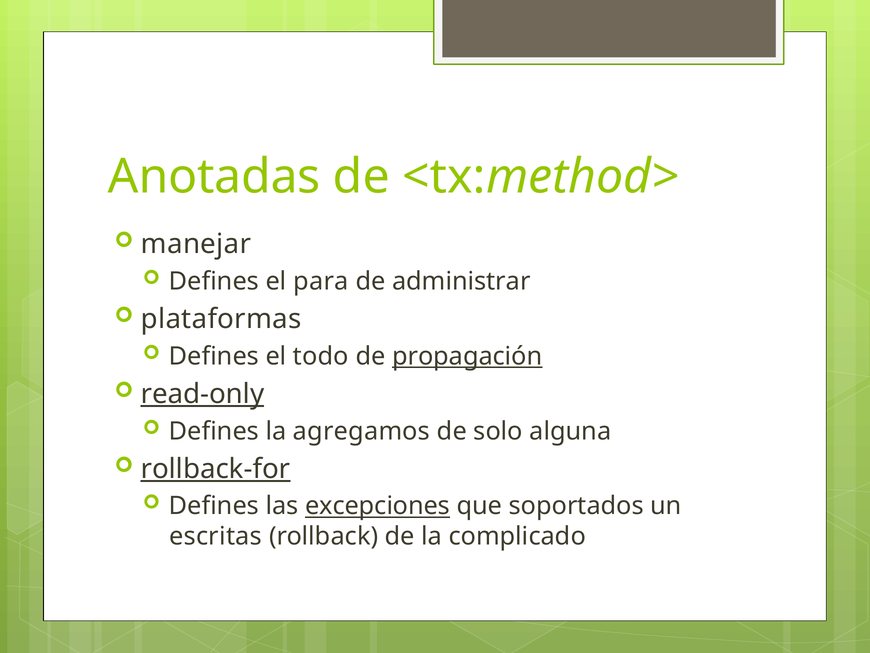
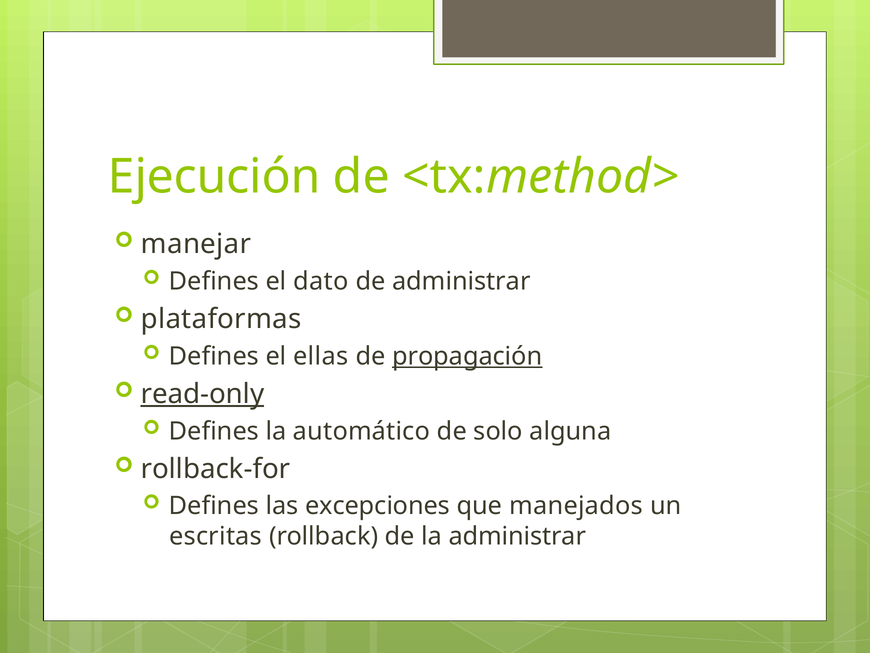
Anotadas: Anotadas -> Ejecución
para: para -> dato
todo: todo -> ellas
agregamos: agregamos -> automático
rollback-for underline: present -> none
excepciones underline: present -> none
soportados: soportados -> manejados
la complicado: complicado -> administrar
